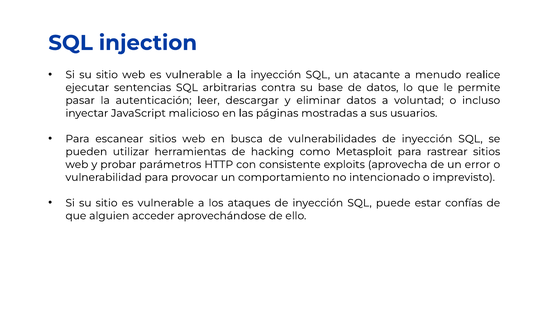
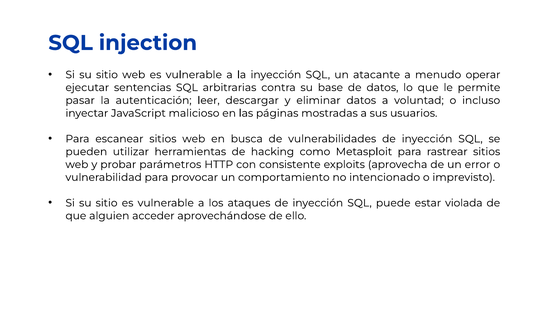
realice: realice -> operar
confías: confías -> violada
